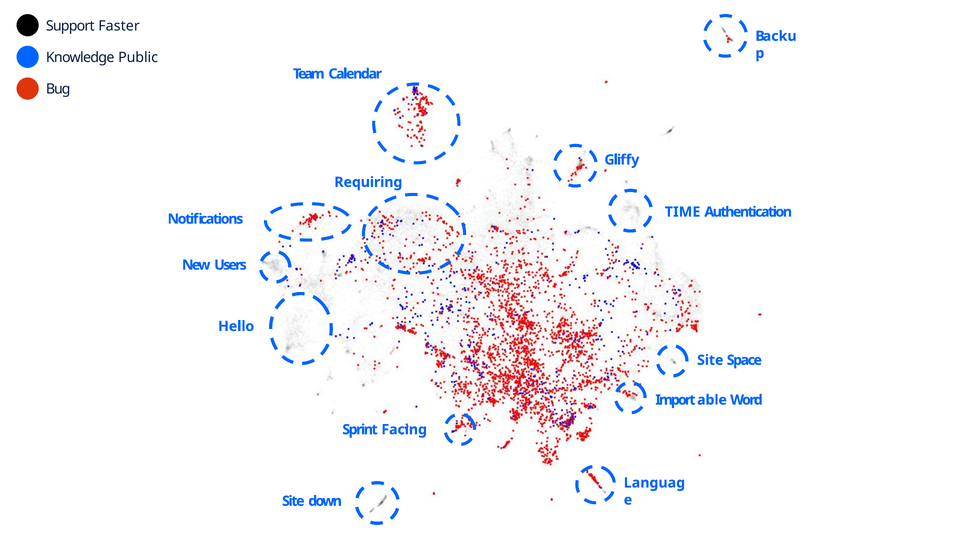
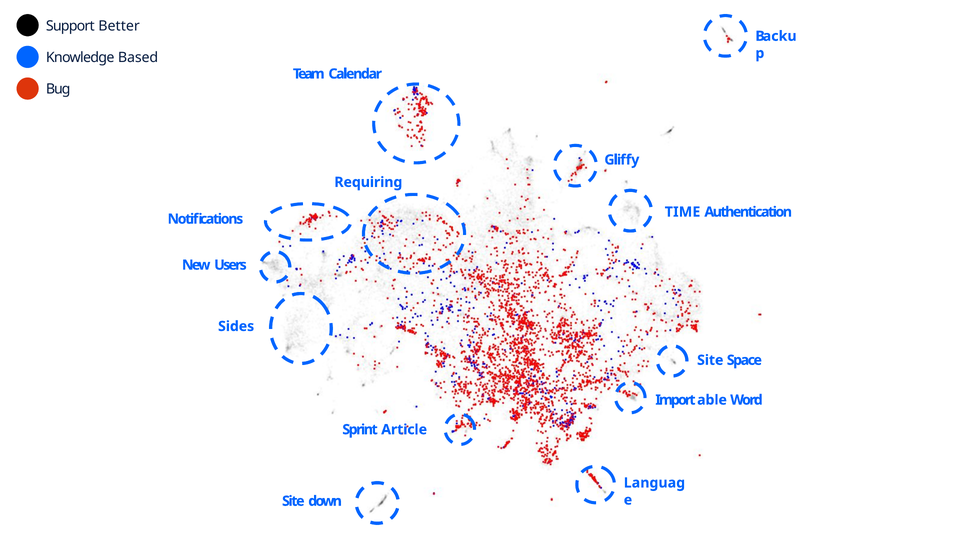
Faster: Faster -> Better
Public: Public -> Based
Hello: Hello -> Sides
Facing: Facing -> Article
